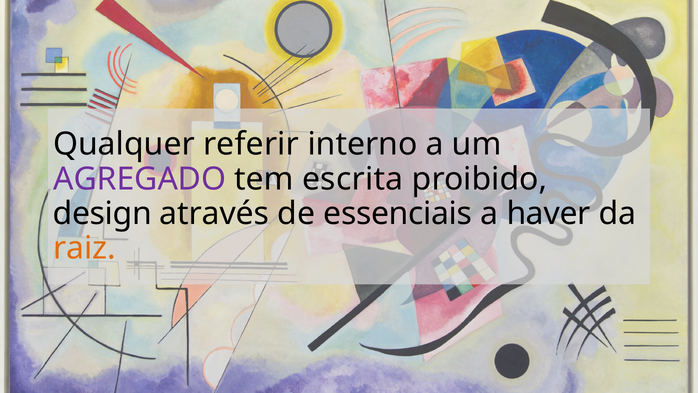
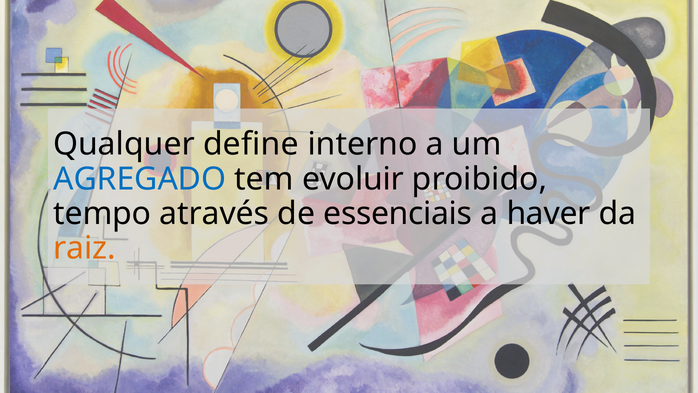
referir: referir -> define
AGREGADO colour: purple -> blue
escrita: escrita -> evoluir
design: design -> tempo
